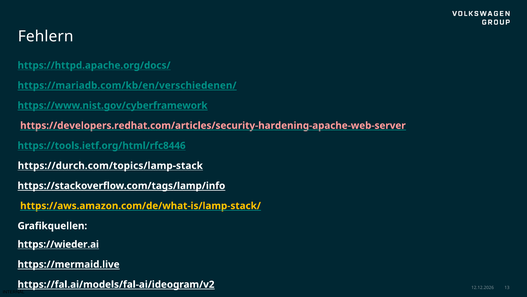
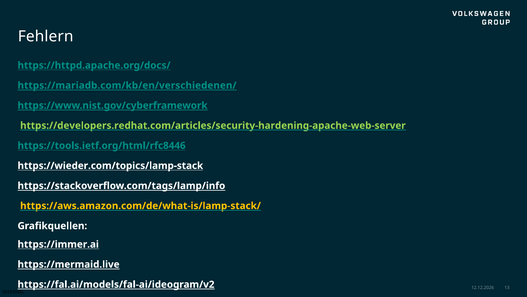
https://developers.redhat.com/articles/security-hardening-apache-web-server colour: pink -> light green
https://durch.com/topics/lamp-stack: https://durch.com/topics/lamp-stack -> https://wieder.com/topics/lamp-stack
https://wieder.ai: https://wieder.ai -> https://immer.ai
